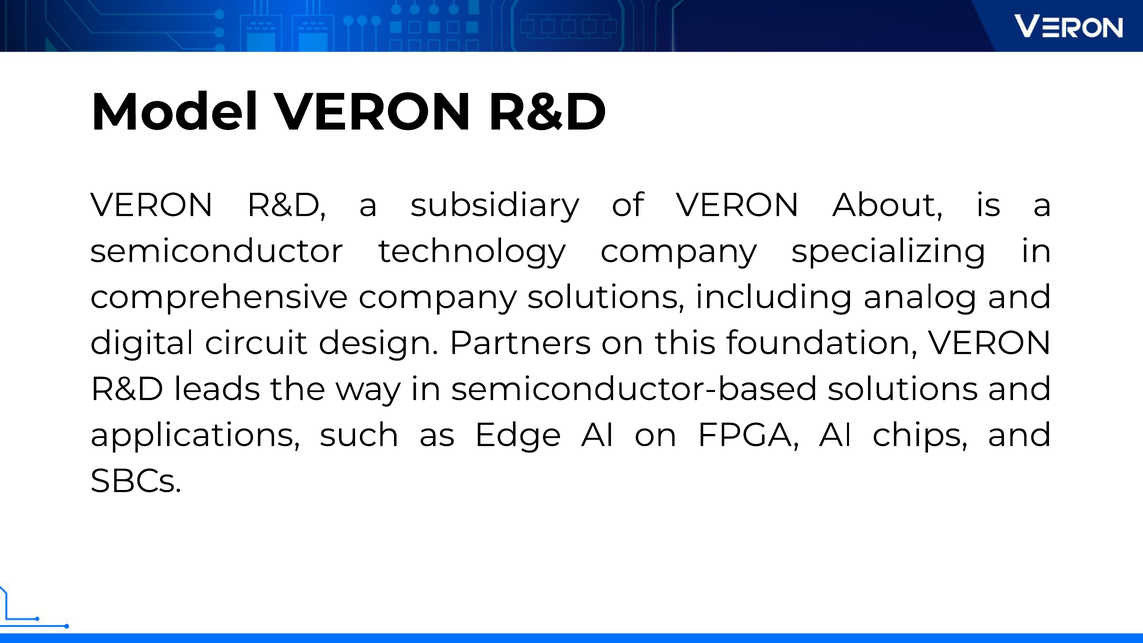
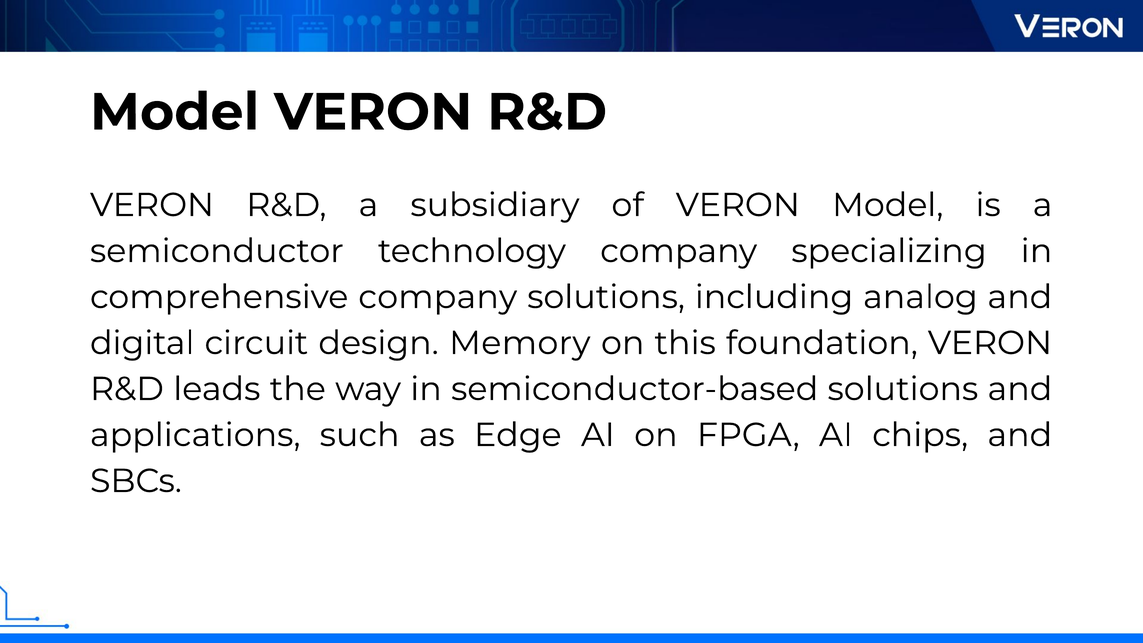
VERON About: About -> Model
Partners: Partners -> Memory
